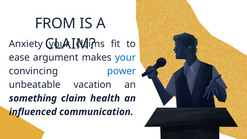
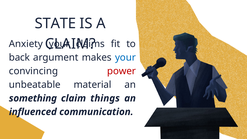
FROM: FROM -> STATE
ease: ease -> back
power colour: blue -> red
vacation: vacation -> material
health: health -> things
